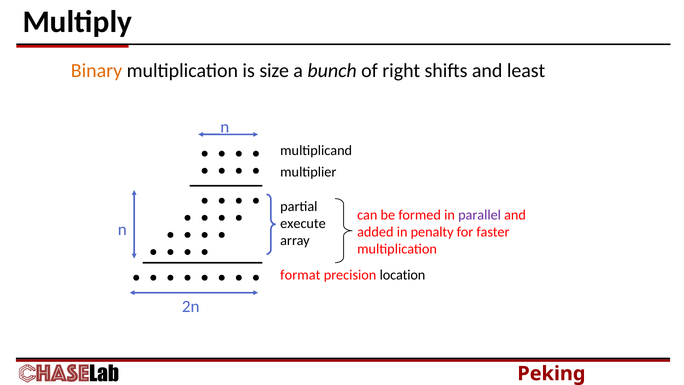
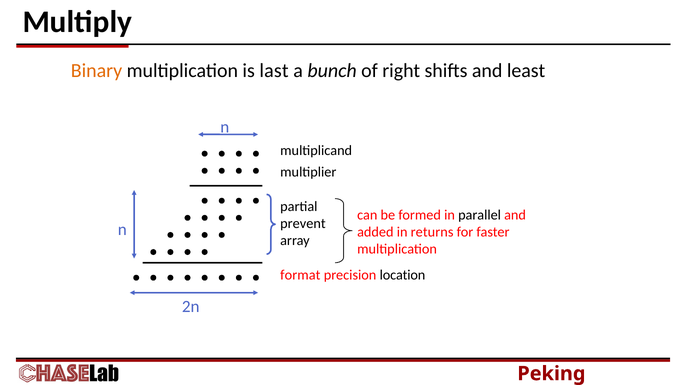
size: size -> last
parallel colour: purple -> black
execute: execute -> prevent
penalty: penalty -> returns
